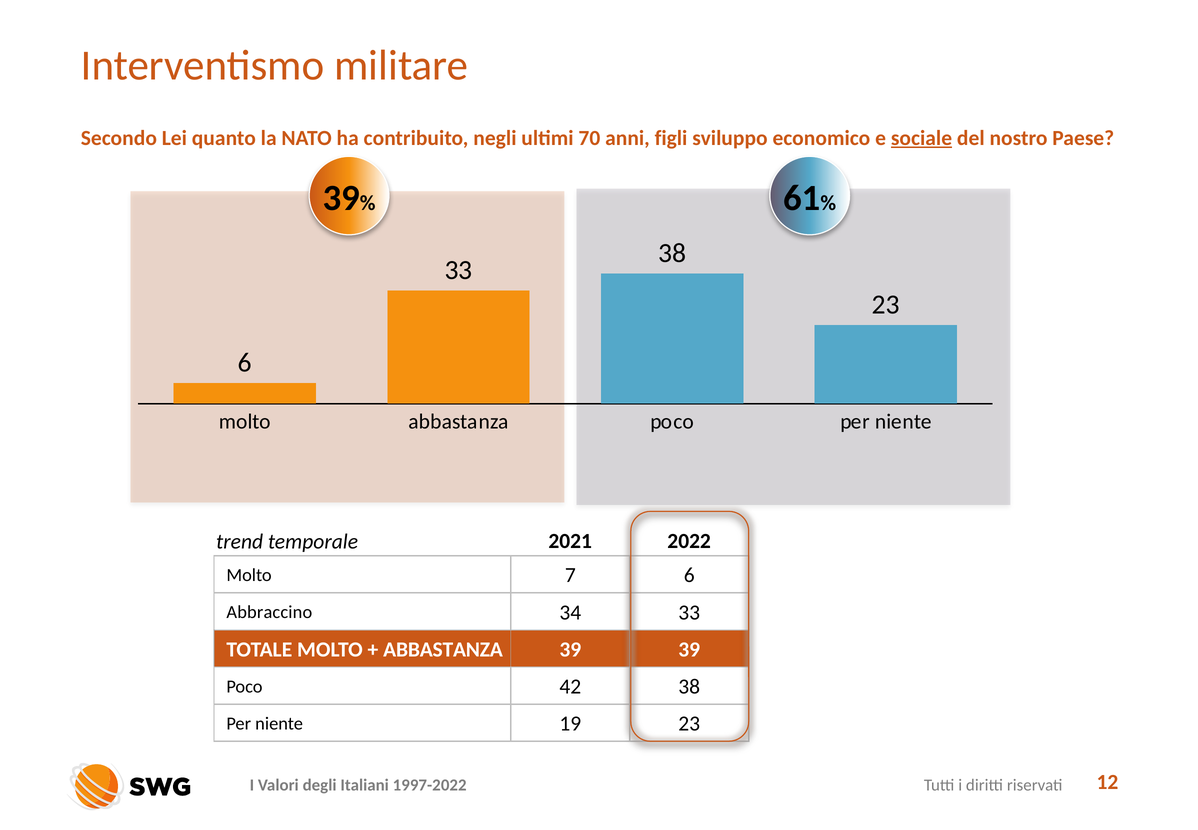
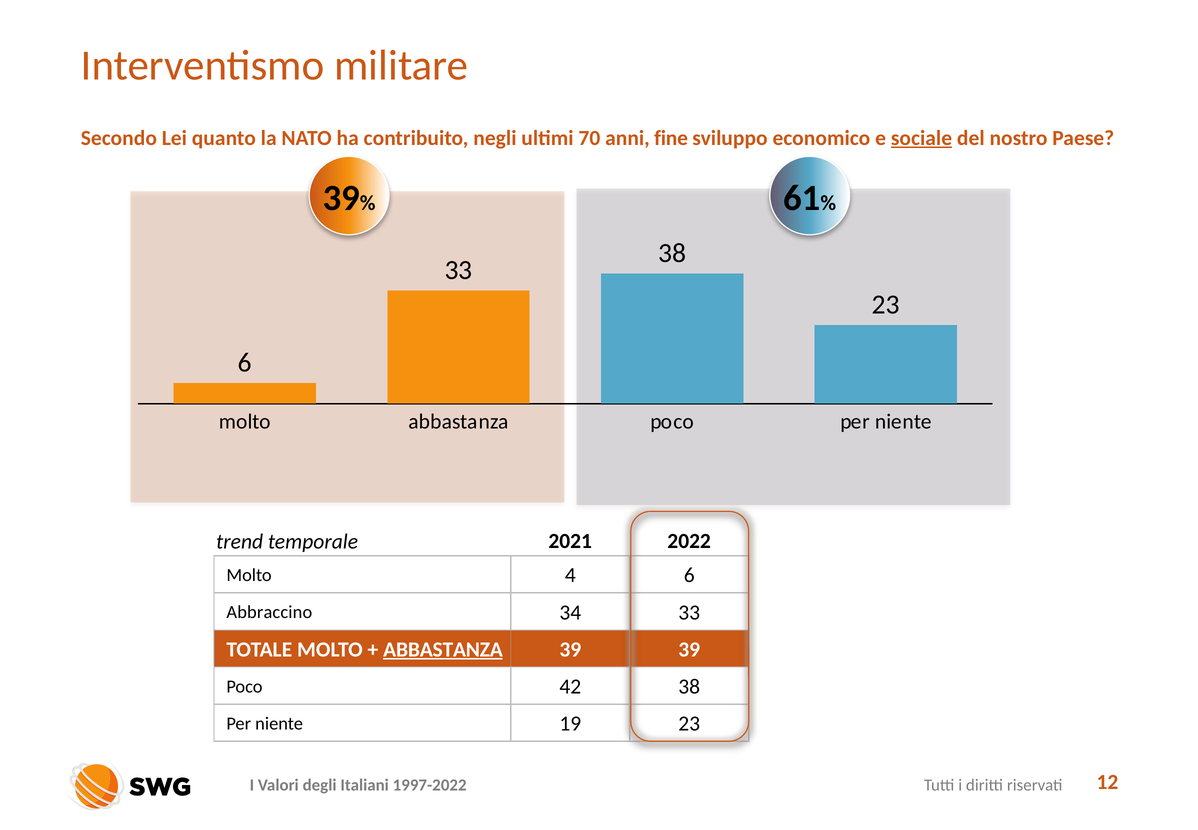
figli: figli -> fine
7: 7 -> 4
ABBASTANZA at (443, 649) underline: none -> present
